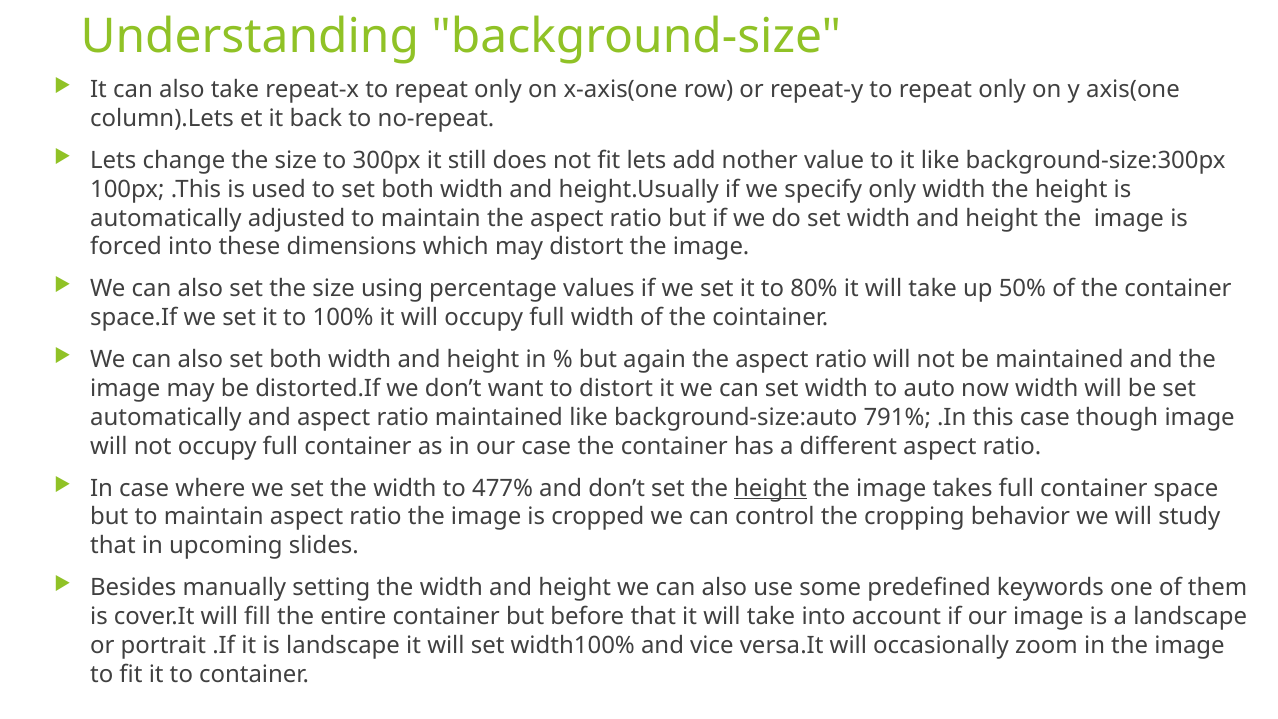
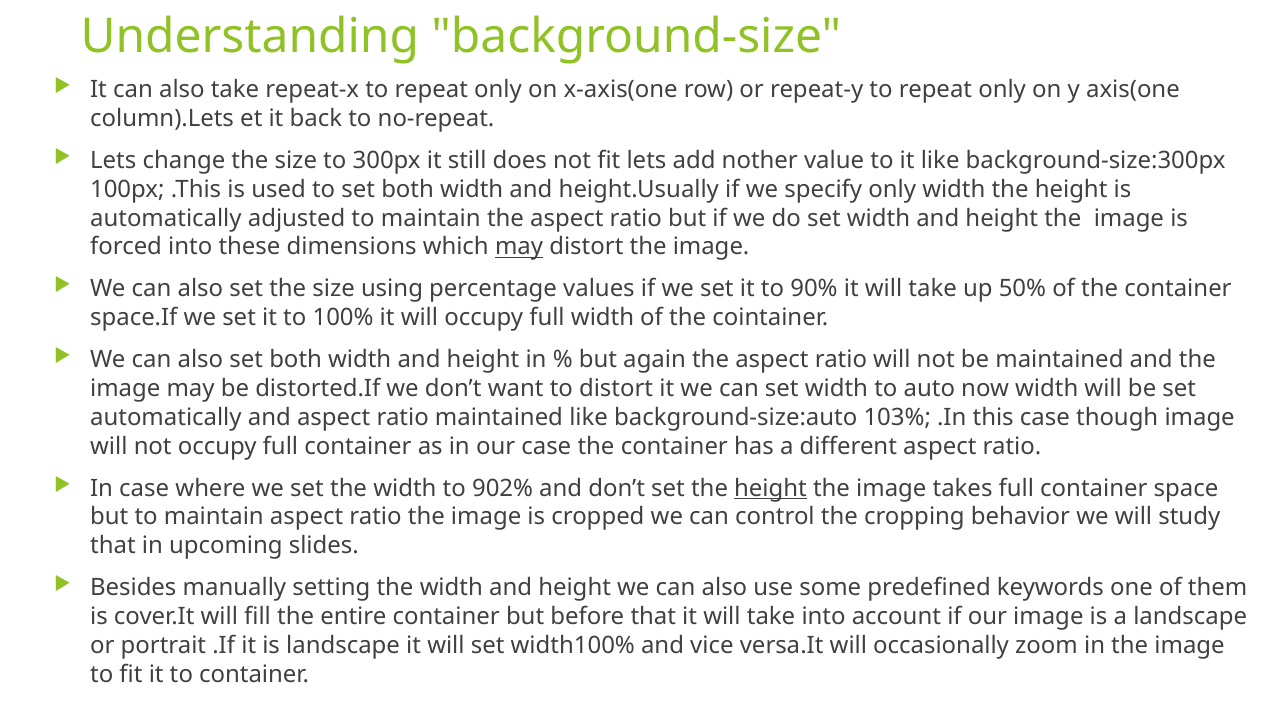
may at (519, 247) underline: none -> present
80%: 80% -> 90%
791%: 791% -> 103%
477%: 477% -> 902%
